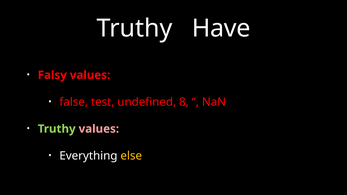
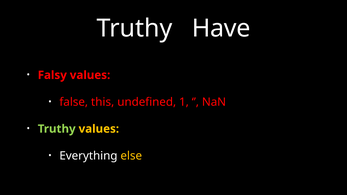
test: test -> this
8: 8 -> 1
values at (99, 129) colour: pink -> yellow
